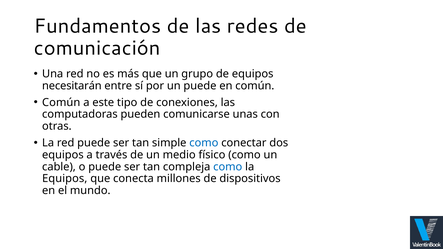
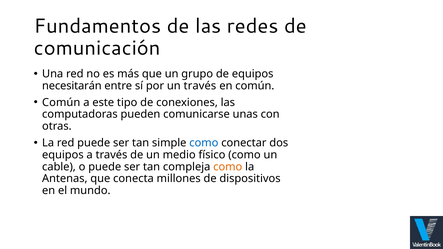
un puede: puede -> través
como at (228, 167) colour: blue -> orange
Equipos at (65, 179): Equipos -> Antenas
